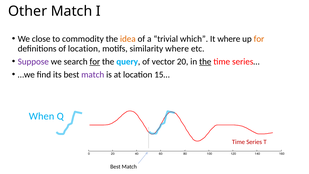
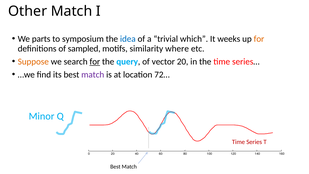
close: close -> parts
commodity: commodity -> symposium
idea colour: orange -> blue
It where: where -> weeks
of location: location -> sampled
Suppose colour: purple -> orange
the at (205, 61) underline: present -> none
15…: 15… -> 72…
When: When -> Minor
